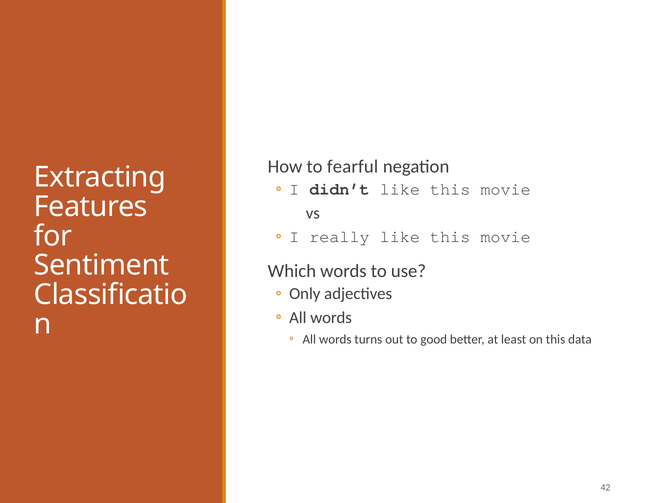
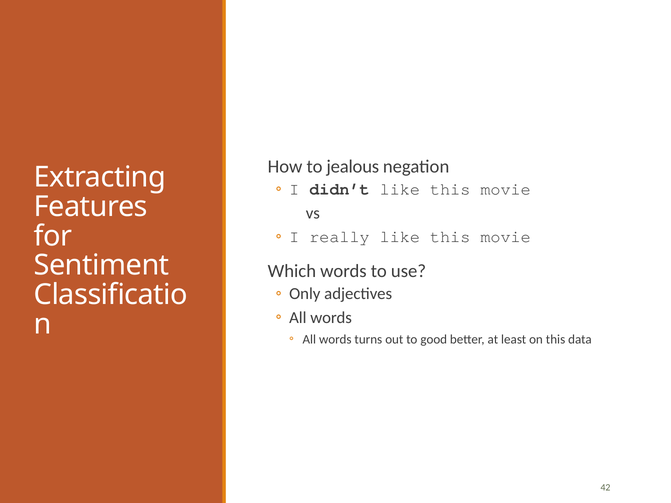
fearful: fearful -> jealous
